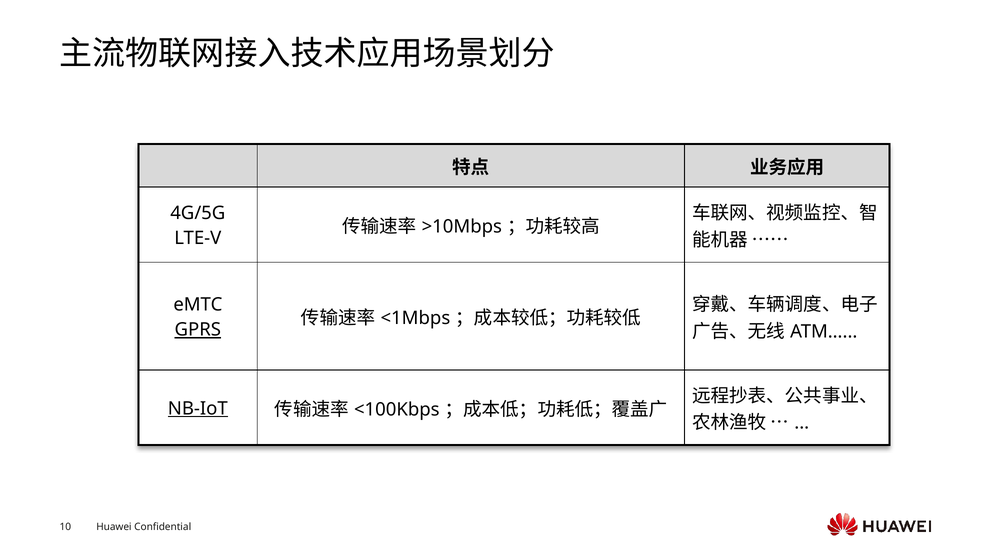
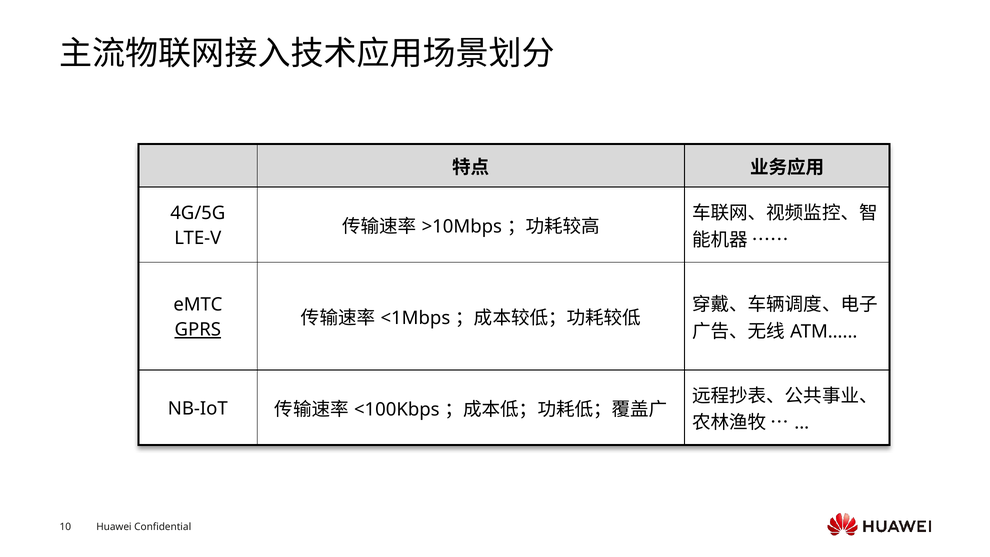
NB-IoT underline: present -> none
